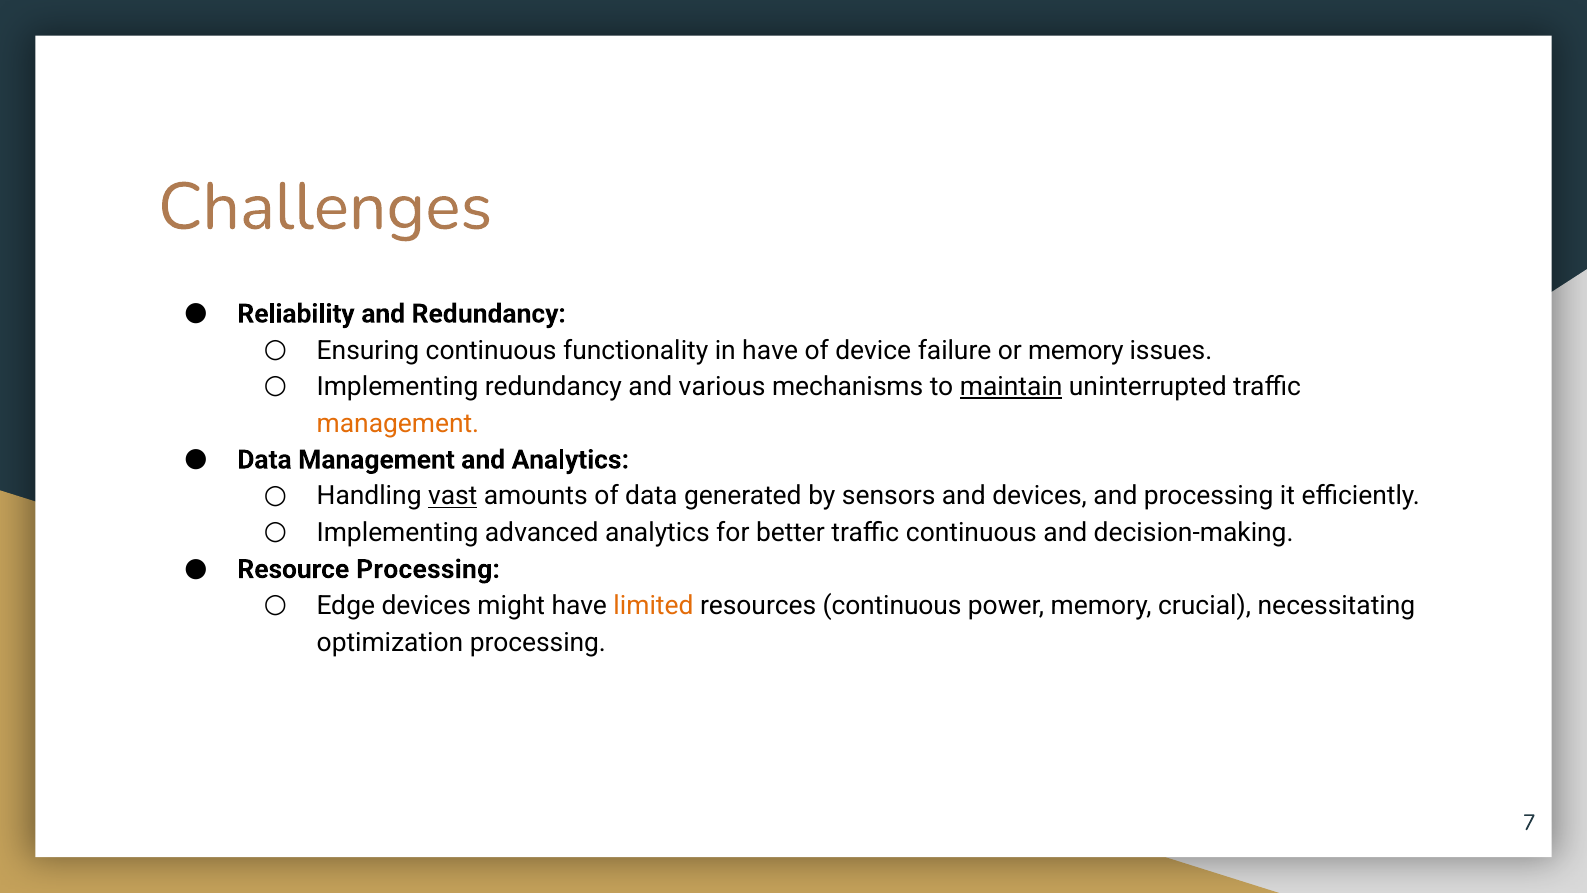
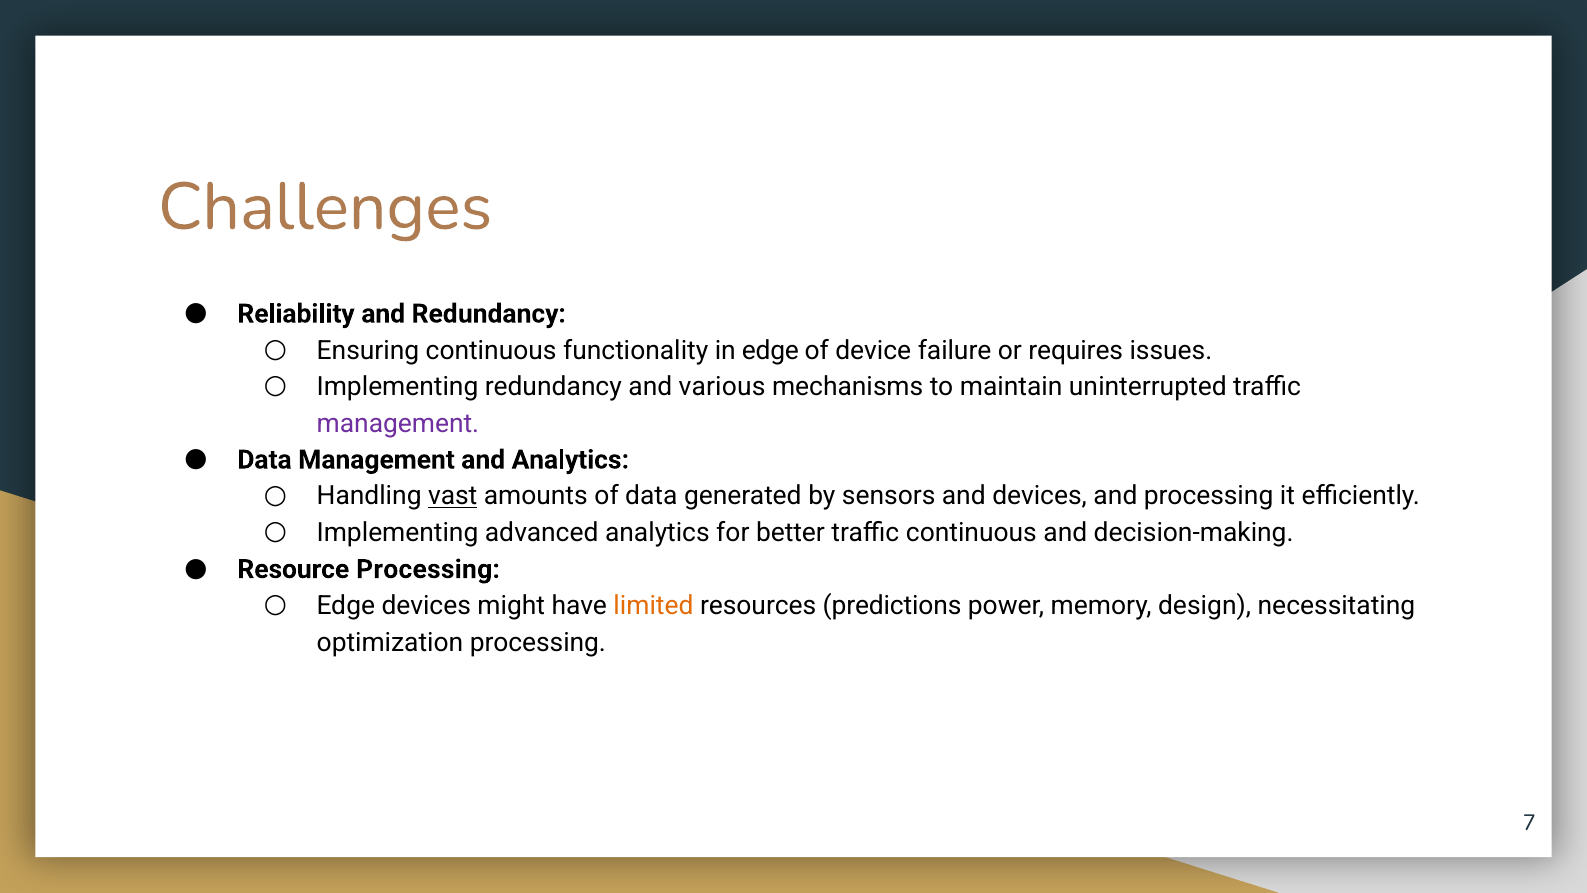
in have: have -> edge
or memory: memory -> requires
maintain underline: present -> none
management at (398, 423) colour: orange -> purple
resources continuous: continuous -> predictions
crucial: crucial -> design
